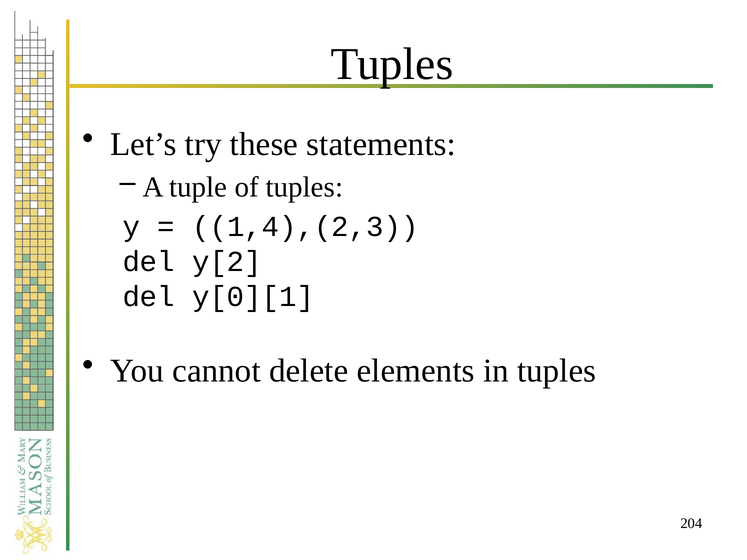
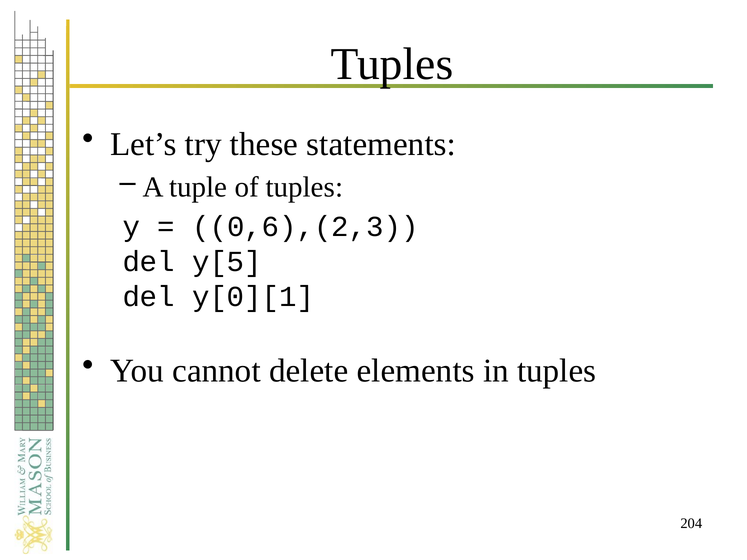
1,4),(2,3: 1,4),(2,3 -> 0,6),(2,3
y[2: y[2 -> y[5
